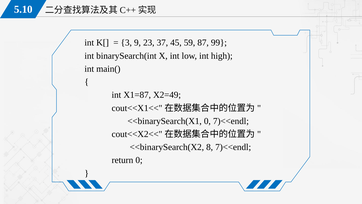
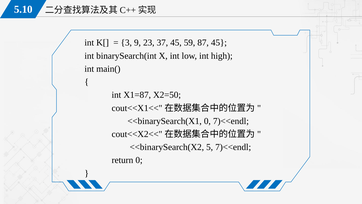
87 99: 99 -> 45
X2=49: X2=49 -> X2=50
8: 8 -> 5
